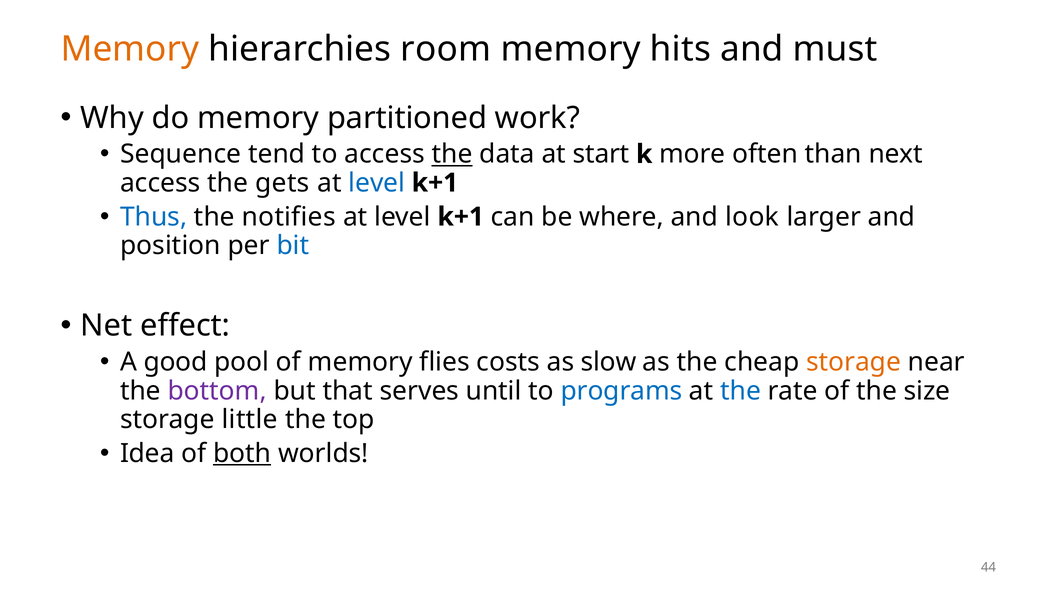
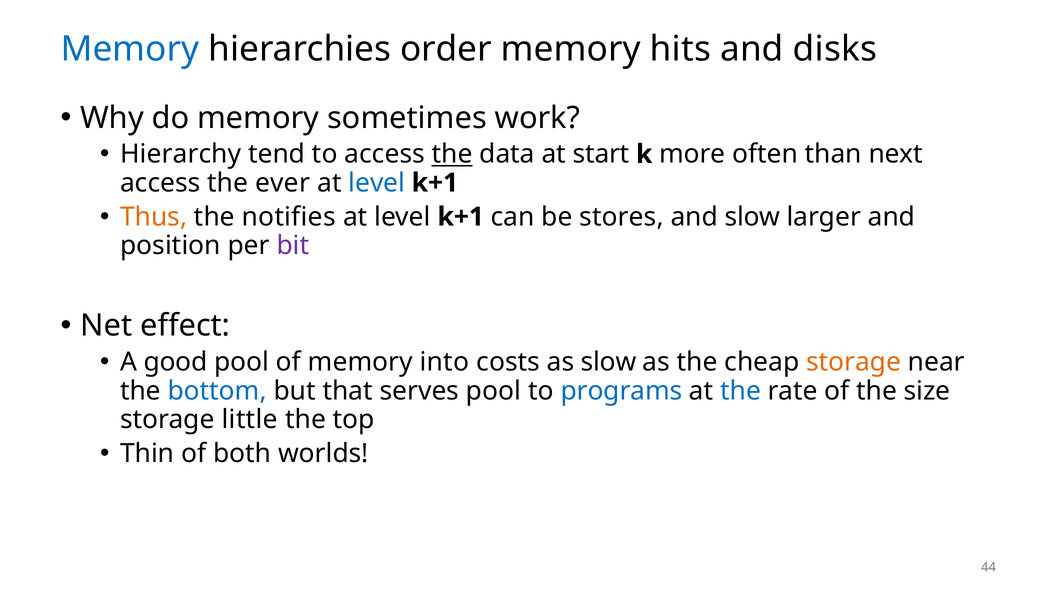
Memory at (130, 49) colour: orange -> blue
room: room -> order
must: must -> disks
partitioned: partitioned -> sometimes
Sequence: Sequence -> Hierarchy
gets: gets -> ever
Thus colour: blue -> orange
where: where -> stores
and look: look -> slow
bit colour: blue -> purple
flies: flies -> into
bottom colour: purple -> blue
serves until: until -> pool
Idea: Idea -> Thin
both underline: present -> none
